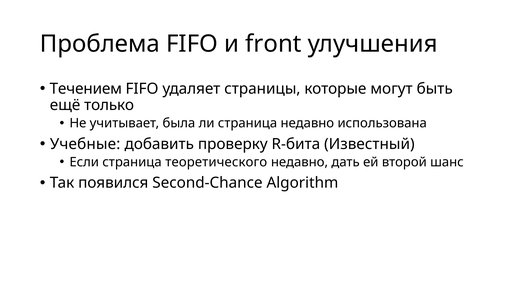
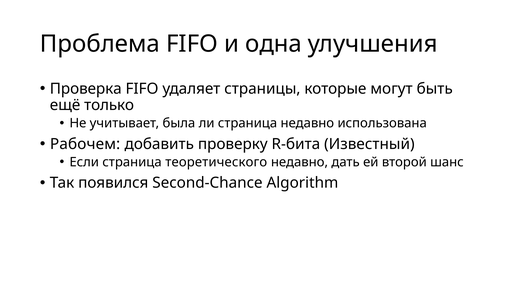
front: front -> одна
Течением: Течением -> Проверка
Учебные: Учебные -> Рабочем
